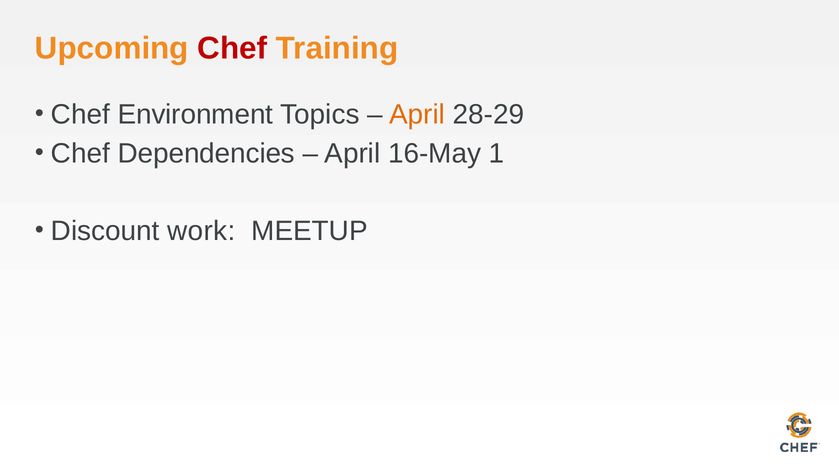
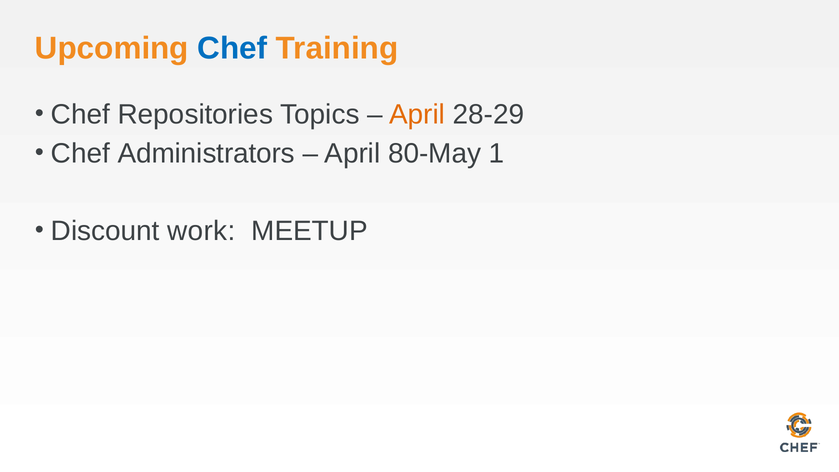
Chef at (232, 48) colour: red -> blue
Environment: Environment -> Repositories
Dependencies: Dependencies -> Administrators
16-May: 16-May -> 80-May
